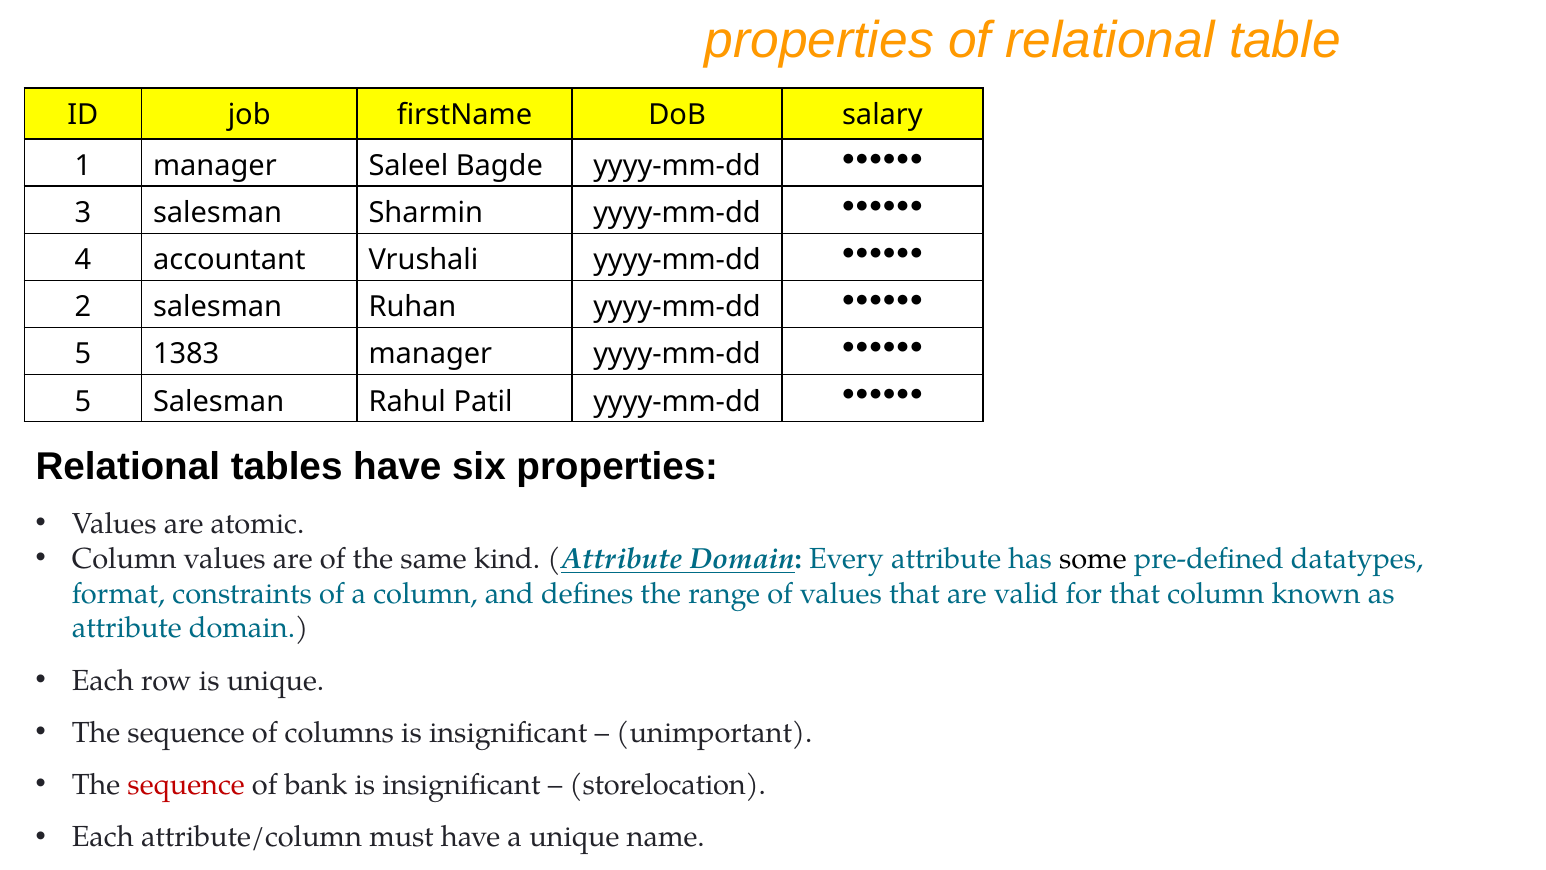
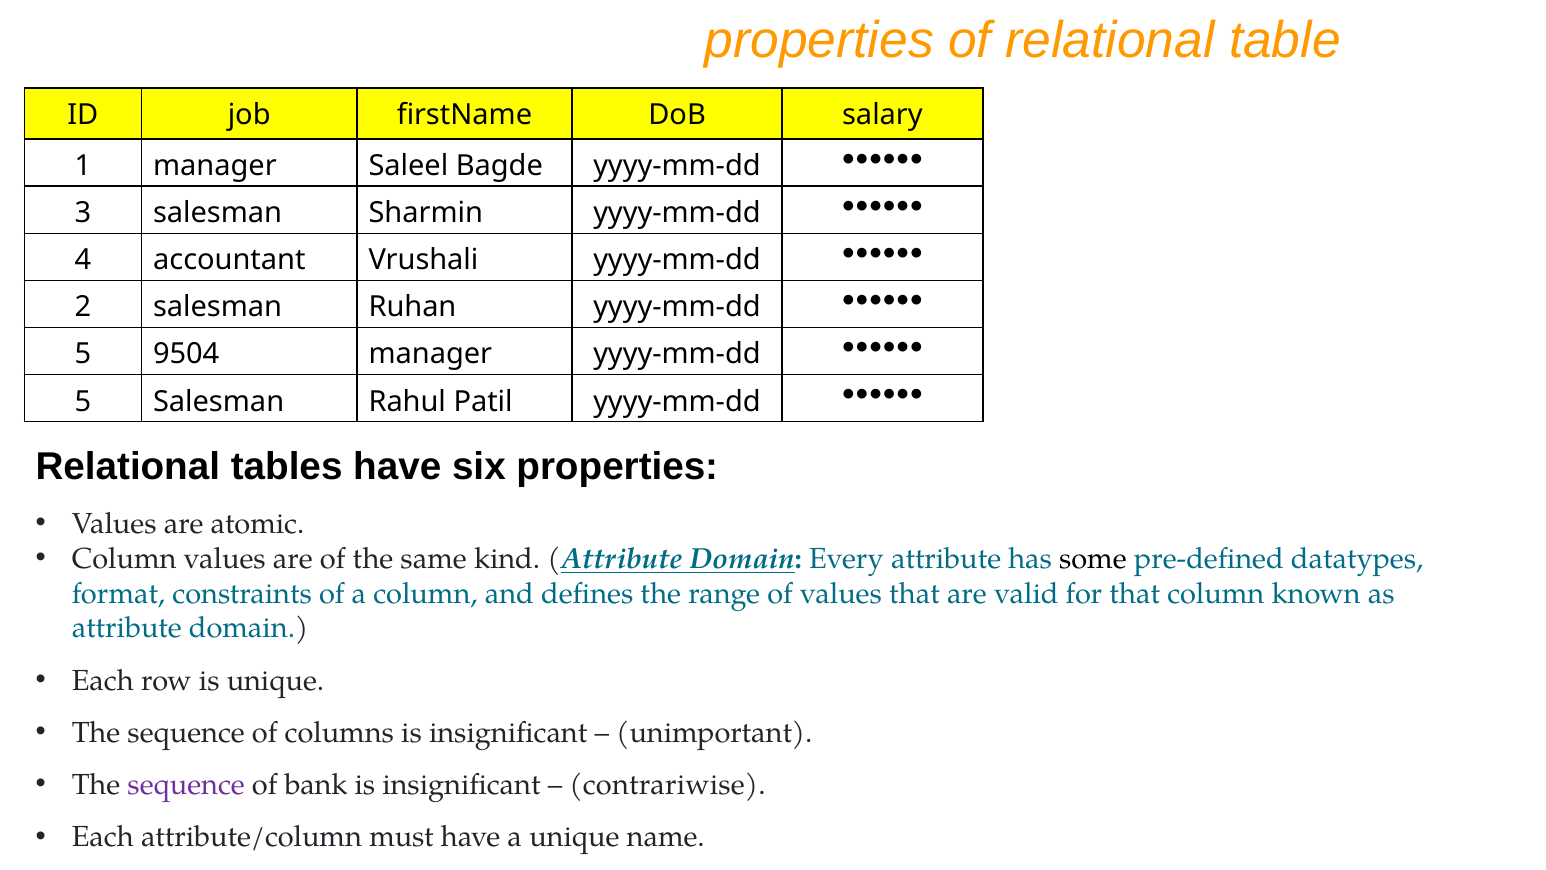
1383: 1383 -> 9504
sequence at (186, 785) colour: red -> purple
storelocation: storelocation -> contrariwise
